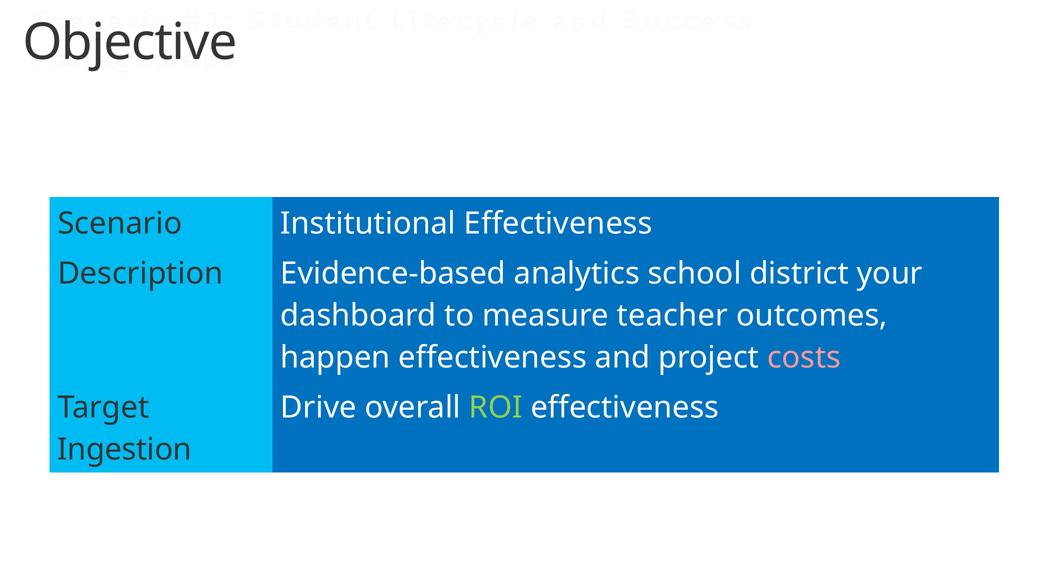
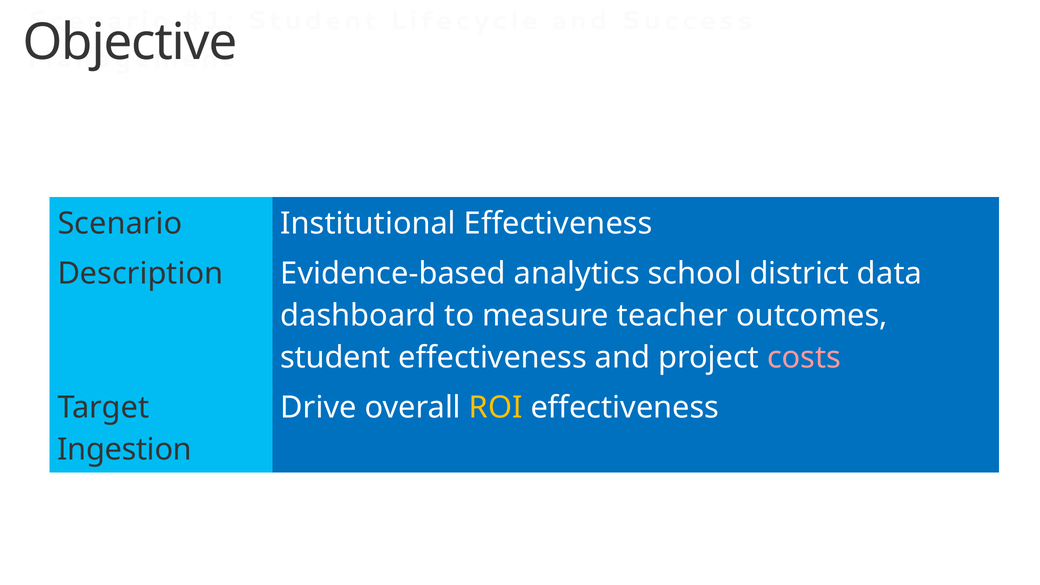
your: your -> data
happen at (335, 358): happen -> student
ROI colour: light green -> yellow
